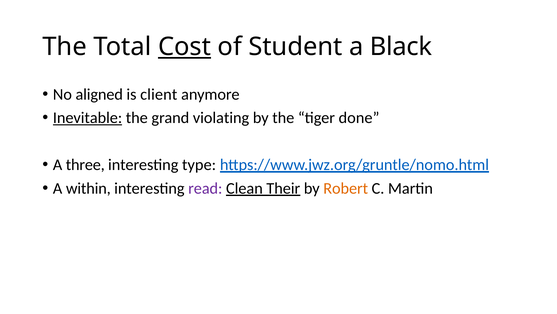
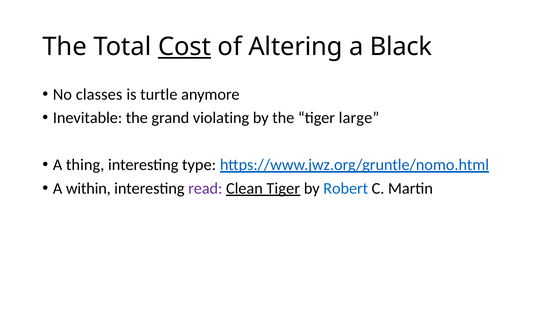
Student: Student -> Altering
aligned: aligned -> classes
client: client -> turtle
Inevitable underline: present -> none
done: done -> large
three: three -> thing
Clean Their: Their -> Tiger
Robert colour: orange -> blue
